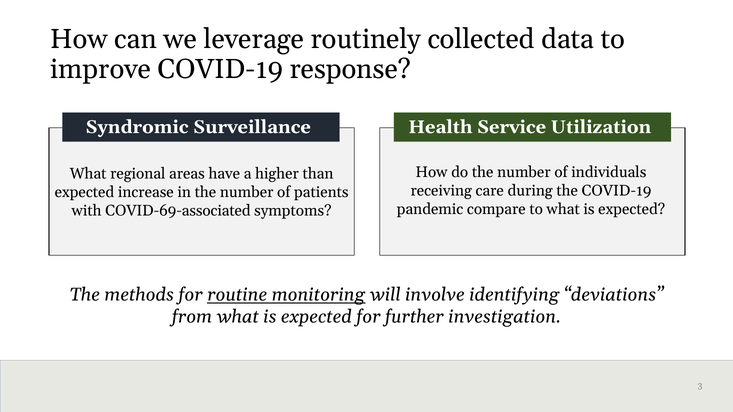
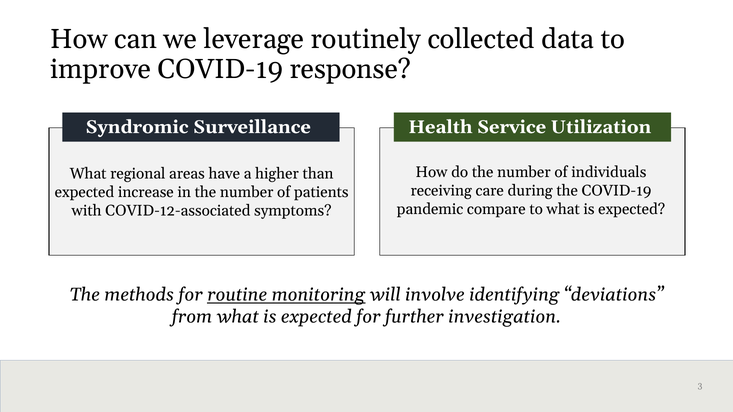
COVID-69-associated: COVID-69-associated -> COVID-12-associated
